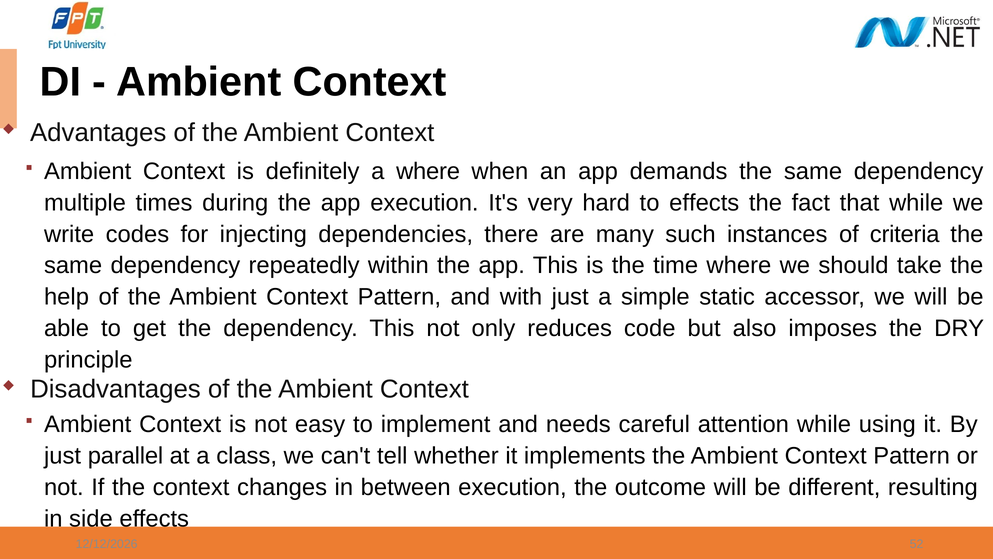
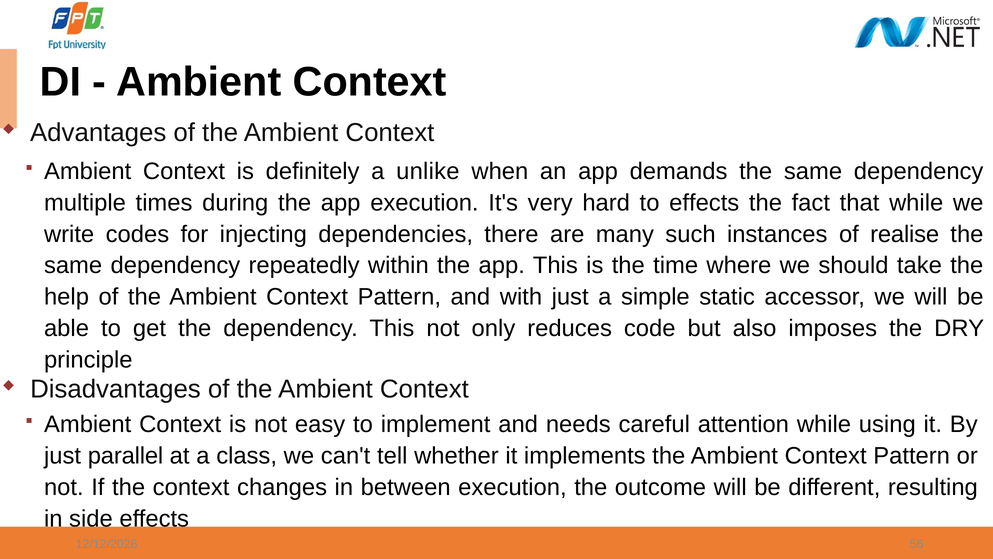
a where: where -> unlike
criteria: criteria -> realise
52: 52 -> 56
